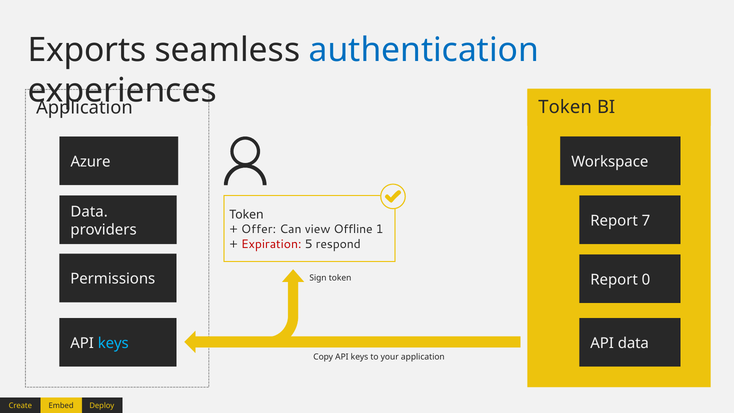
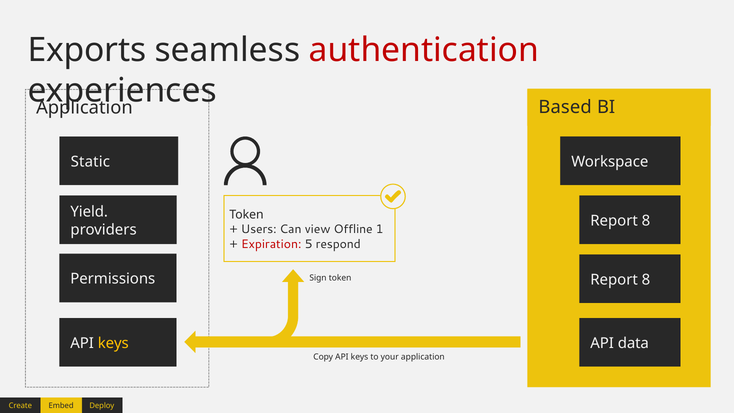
authentication colour: blue -> red
Token at (565, 107): Token -> Based
Azure: Azure -> Static
Data at (89, 212): Data -> Yield
7 at (646, 221): 7 -> 8
Offer: Offer -> Users
0 at (646, 280): 0 -> 8
keys at (113, 343) colour: light blue -> yellow
